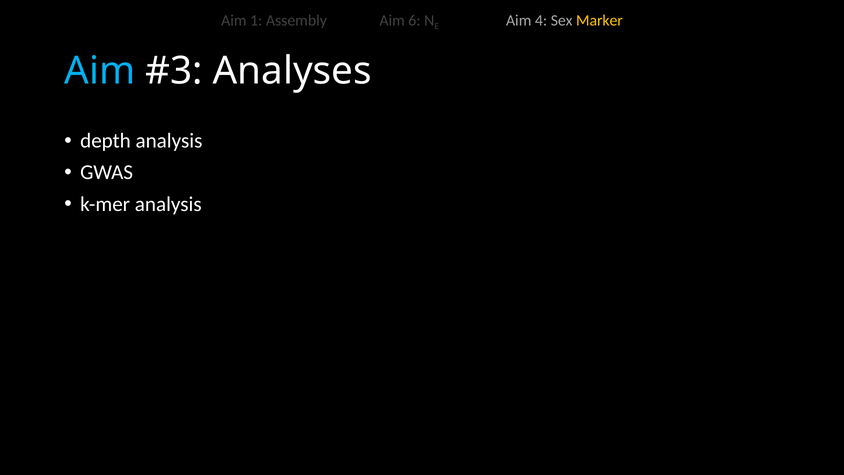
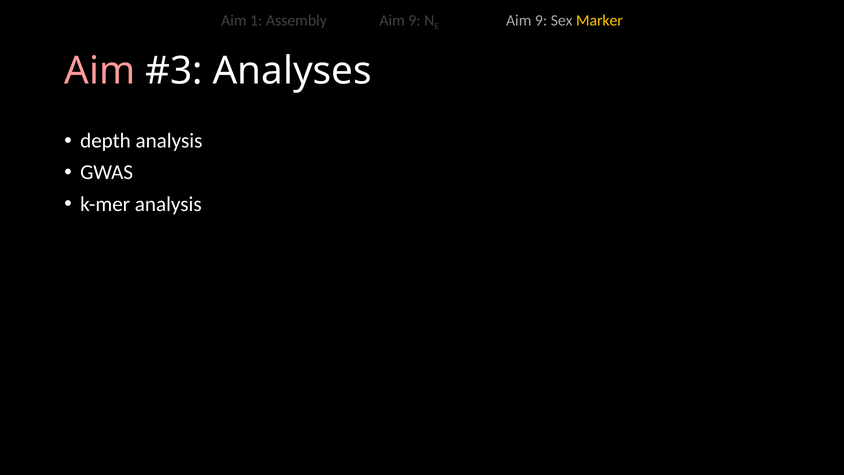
Assembly Aim 6: 6 -> 9
4 at (541, 20): 4 -> 9
Aim at (100, 71) colour: light blue -> pink
